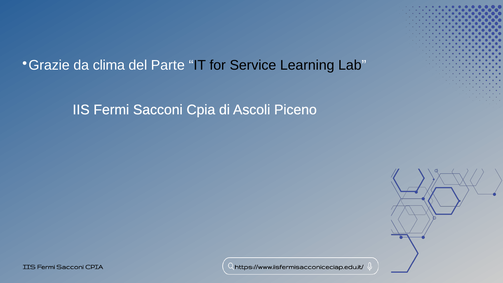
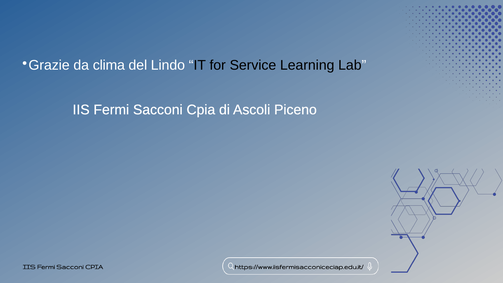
Parte: Parte -> Lindo
